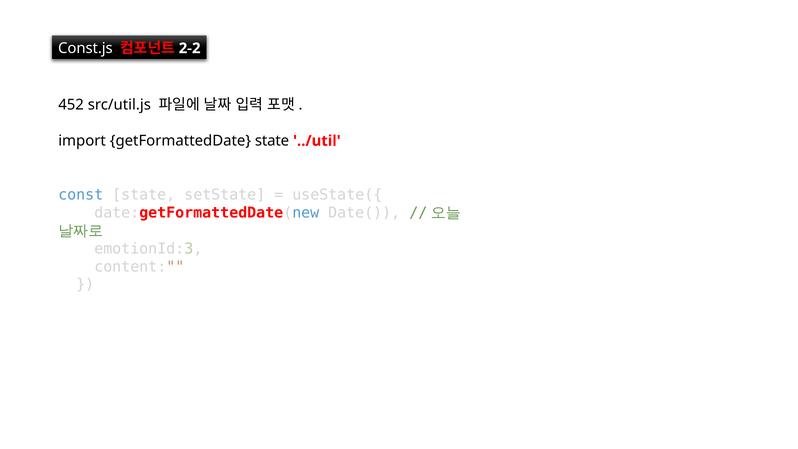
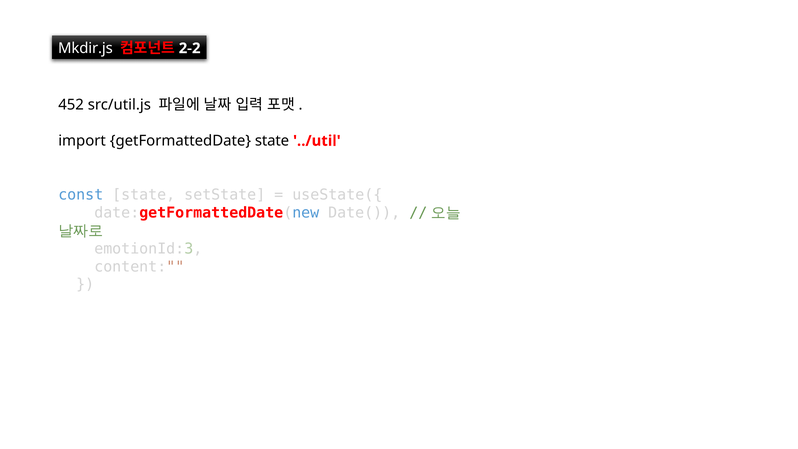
Const.js: Const.js -> Mkdir.js
